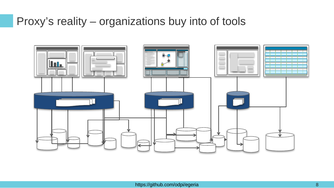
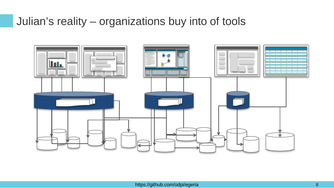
Proxy’s: Proxy’s -> Julian’s
